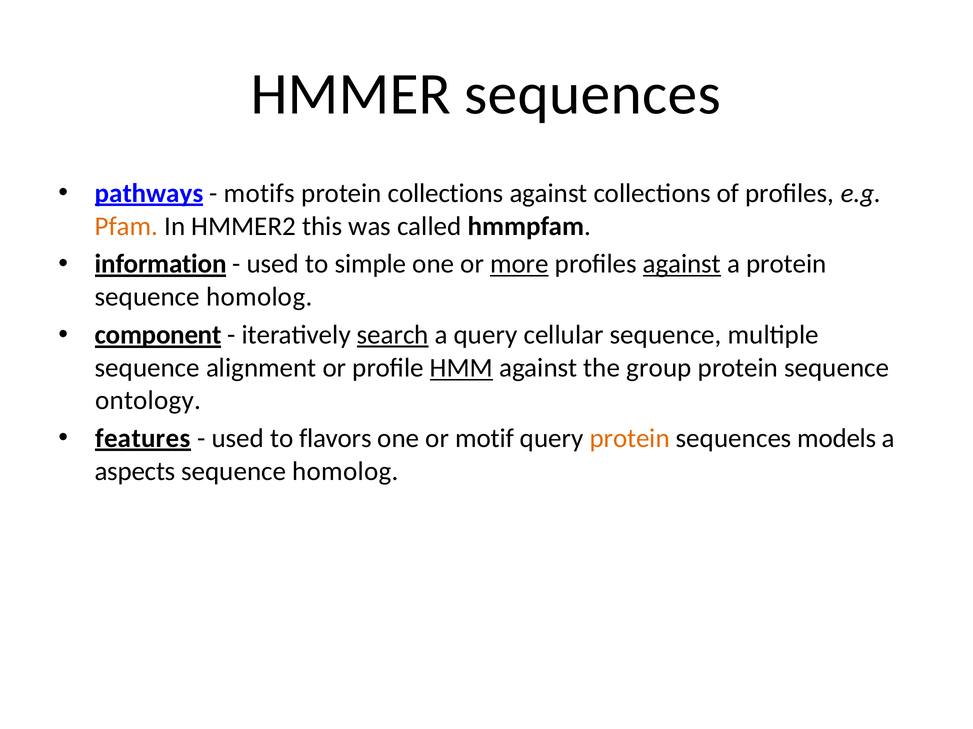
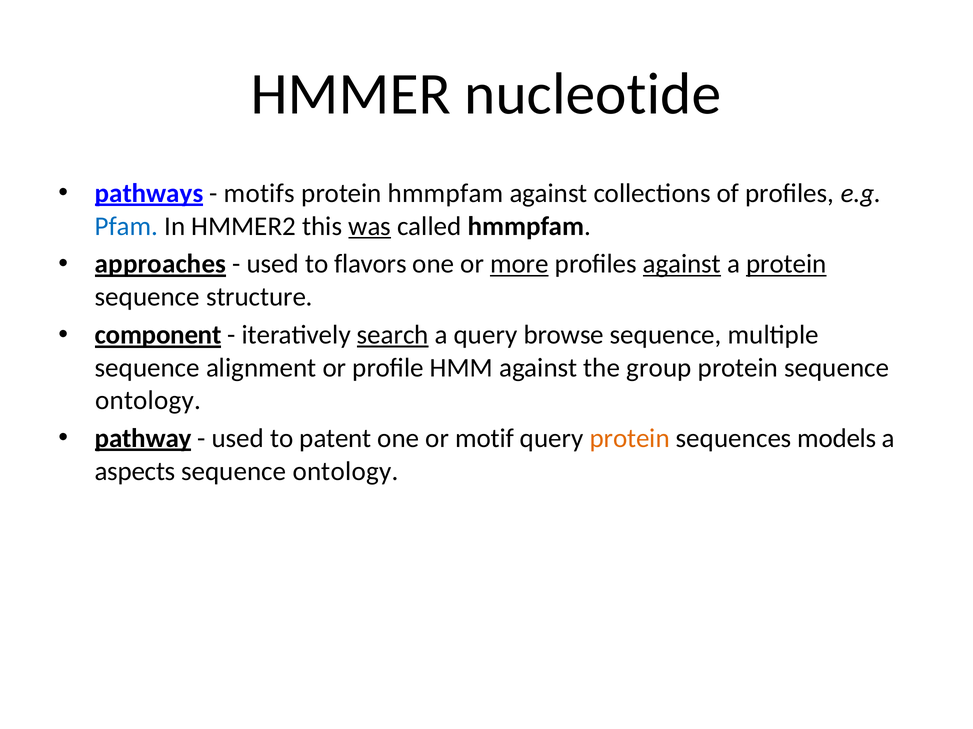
HMMER sequences: sequences -> nucleotide
protein collections: collections -> hmmpfam
Pfam colour: orange -> blue
was underline: none -> present
information: information -> approaches
simple: simple -> flavors
protein at (786, 264) underline: none -> present
homolog at (259, 297): homolog -> structure
cellular: cellular -> browse
HMM underline: present -> none
features: features -> pathway
flavors: flavors -> patent
homolog at (346, 472): homolog -> ontology
